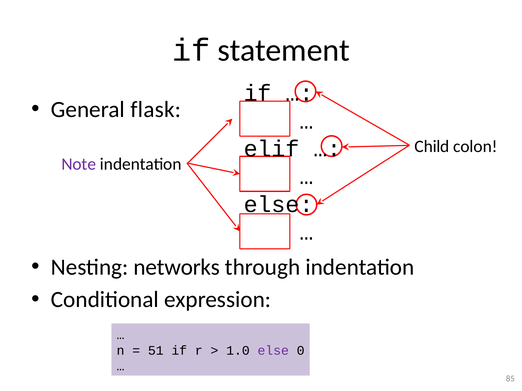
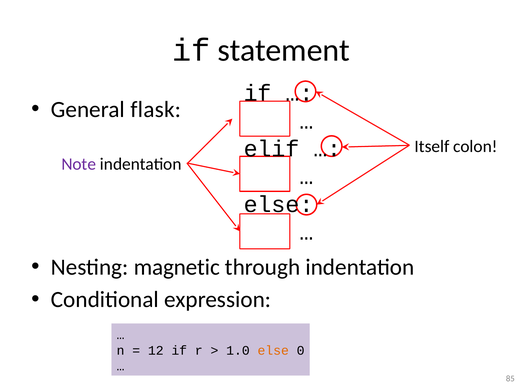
Child: Child -> Itself
networks: networks -> magnetic
51: 51 -> 12
else at (273, 351) colour: purple -> orange
